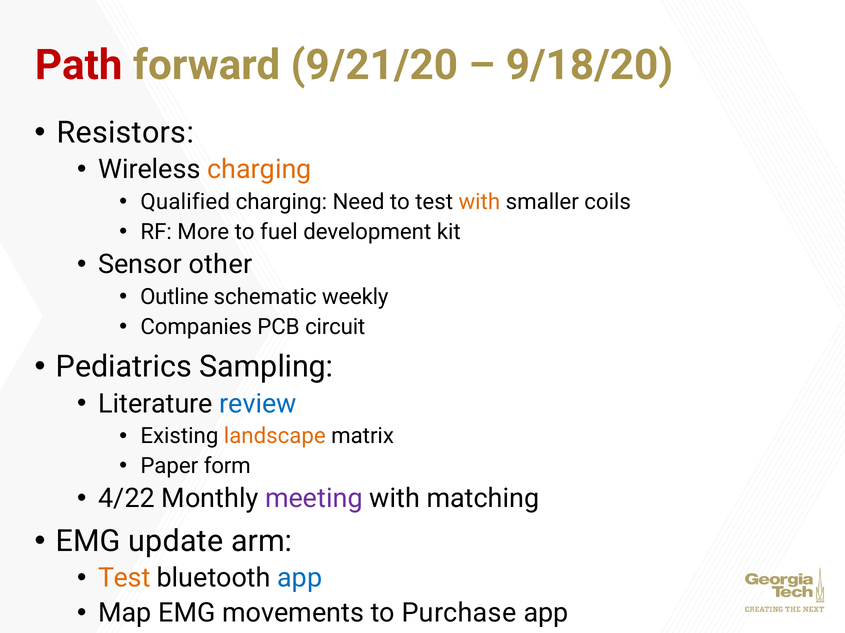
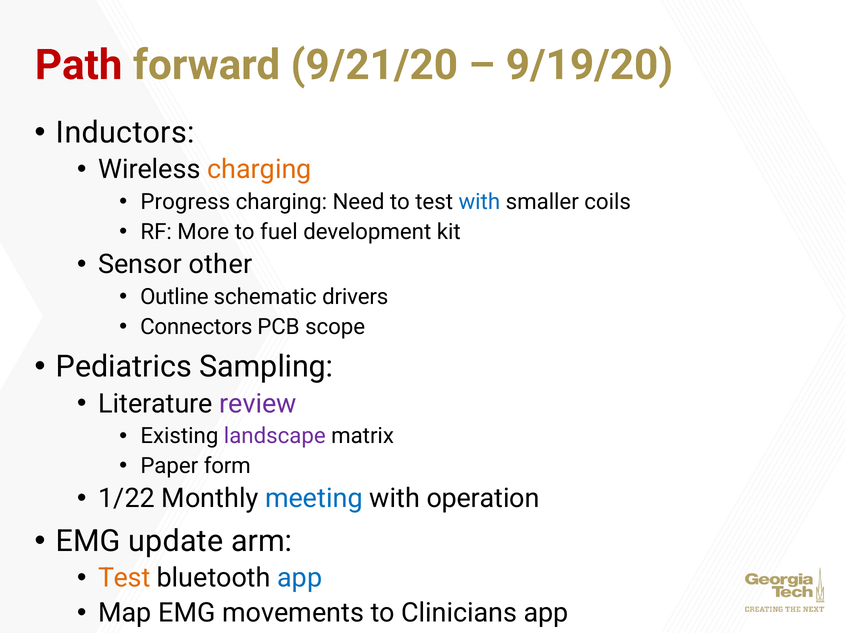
9/18/20: 9/18/20 -> 9/19/20
Resistors: Resistors -> Inductors
Qualified: Qualified -> Progress
with at (479, 202) colour: orange -> blue
weekly: weekly -> drivers
Companies: Companies -> Connectors
circuit: circuit -> scope
review colour: blue -> purple
landscape colour: orange -> purple
4/22: 4/22 -> 1/22
meeting colour: purple -> blue
matching: matching -> operation
Purchase: Purchase -> Clinicians
